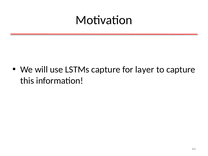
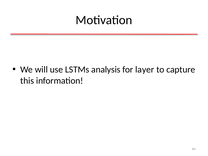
LSTMs capture: capture -> analysis
